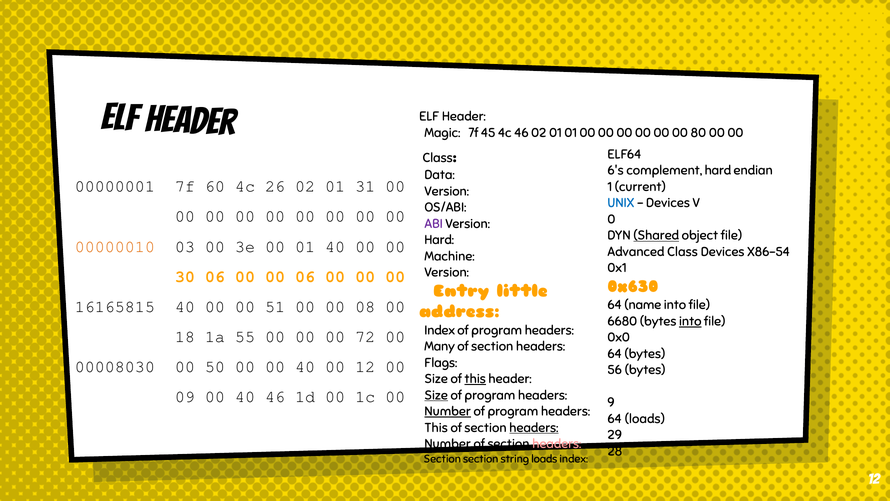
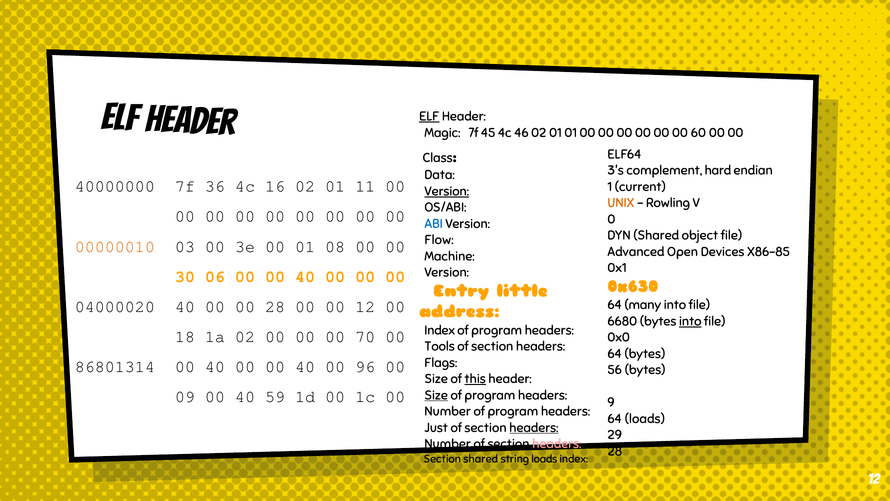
ELF at (429, 116) underline: none -> present
80: 80 -> 60
6's: 6's -> 3's
00000001: 00000001 -> 40000000
60: 60 -> 36
26: 26 -> 16
31: 31 -> 11
Version at (447, 191) underline: none -> present
UNIX colour: blue -> orange
Devices at (668, 203): Devices -> Rowling
ABI colour: purple -> blue
Shared at (656, 235) underline: present -> none
Hard at (439, 240): Hard -> Flow
01 40: 40 -> 08
Advanced Class: Class -> Open
X86-54: X86-54 -> X86-85
06 00 00 06: 06 -> 40
16165815: 16165815 -> 04000020
00 51: 51 -> 28
00 08: 08 -> 12
name: name -> many
1a 55: 55 -> 02
72: 72 -> 70
Many: Many -> Tools
00008030: 00008030 -> 86801314
50 at (215, 366): 50 -> 40
00 12: 12 -> 96
40 46: 46 -> 59
Number at (448, 411) underline: present -> none
This at (436, 427): This -> Just
Section section: section -> shared
